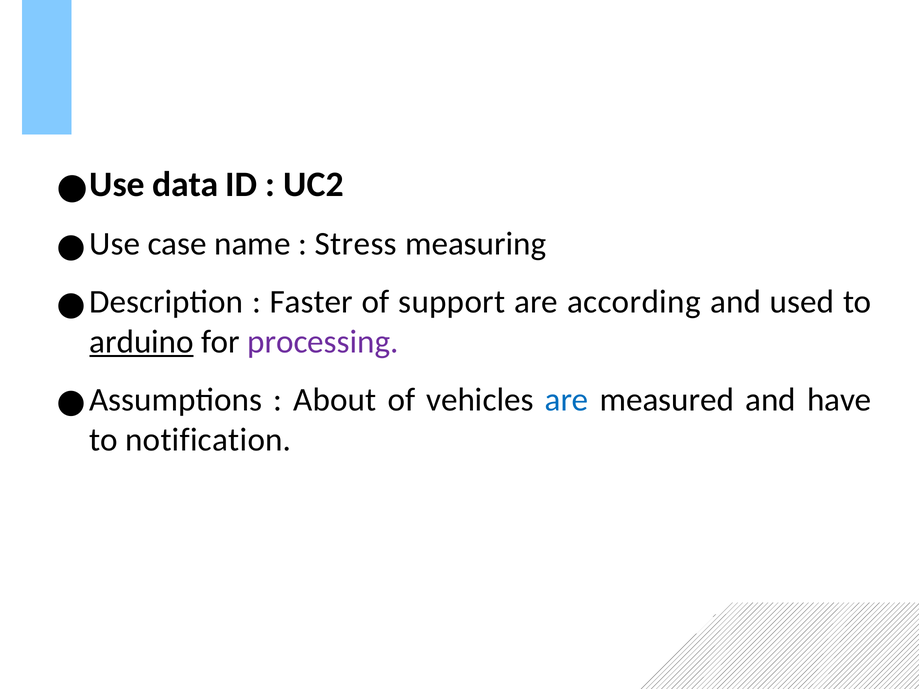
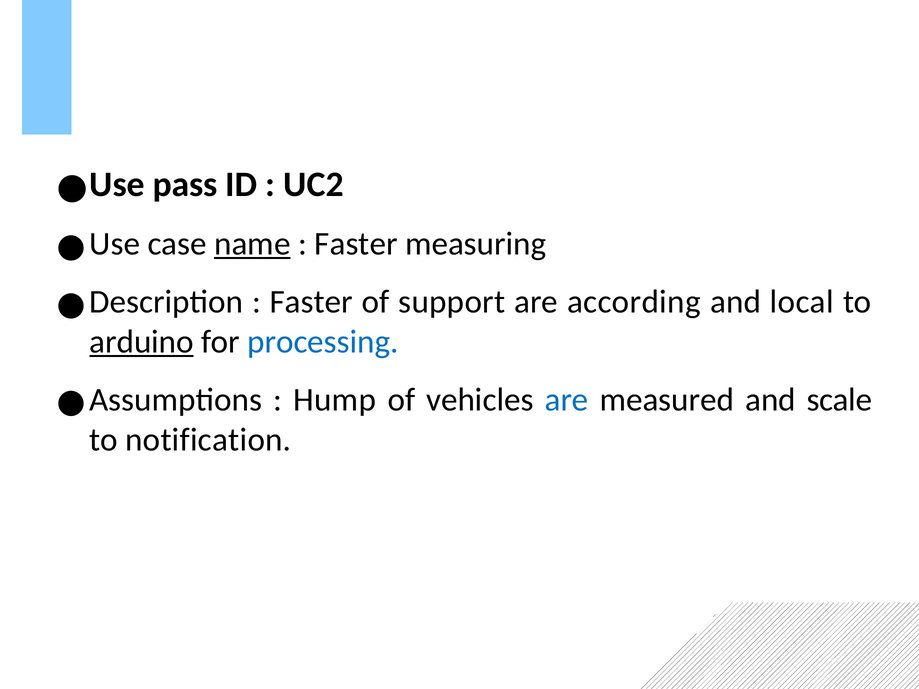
data: data -> pass
name underline: none -> present
Stress at (356, 244): Stress -> Faster
used: used -> local
processing colour: purple -> blue
About: About -> Hump
have: have -> scale
